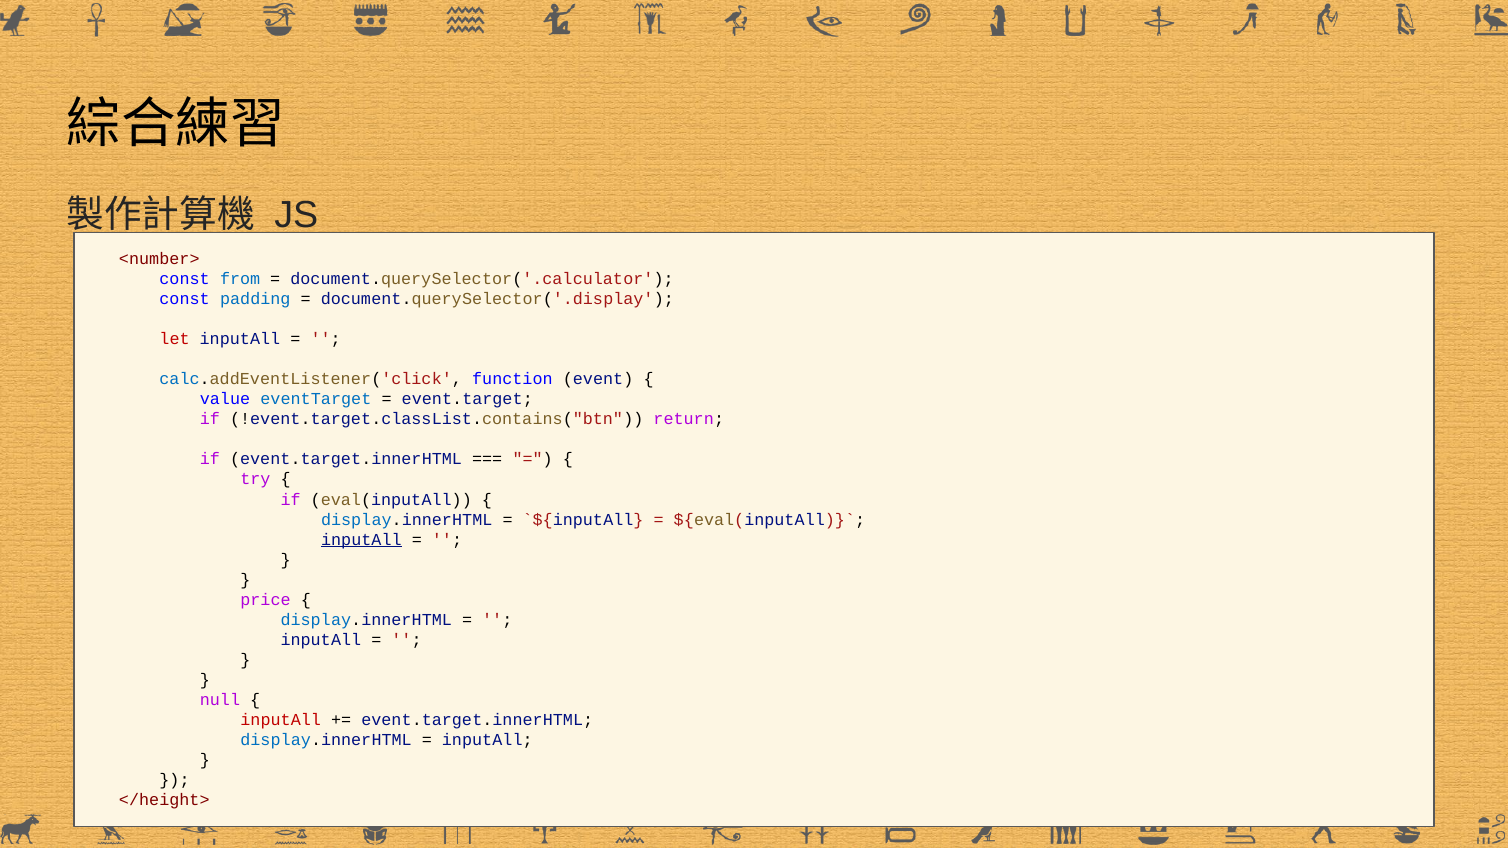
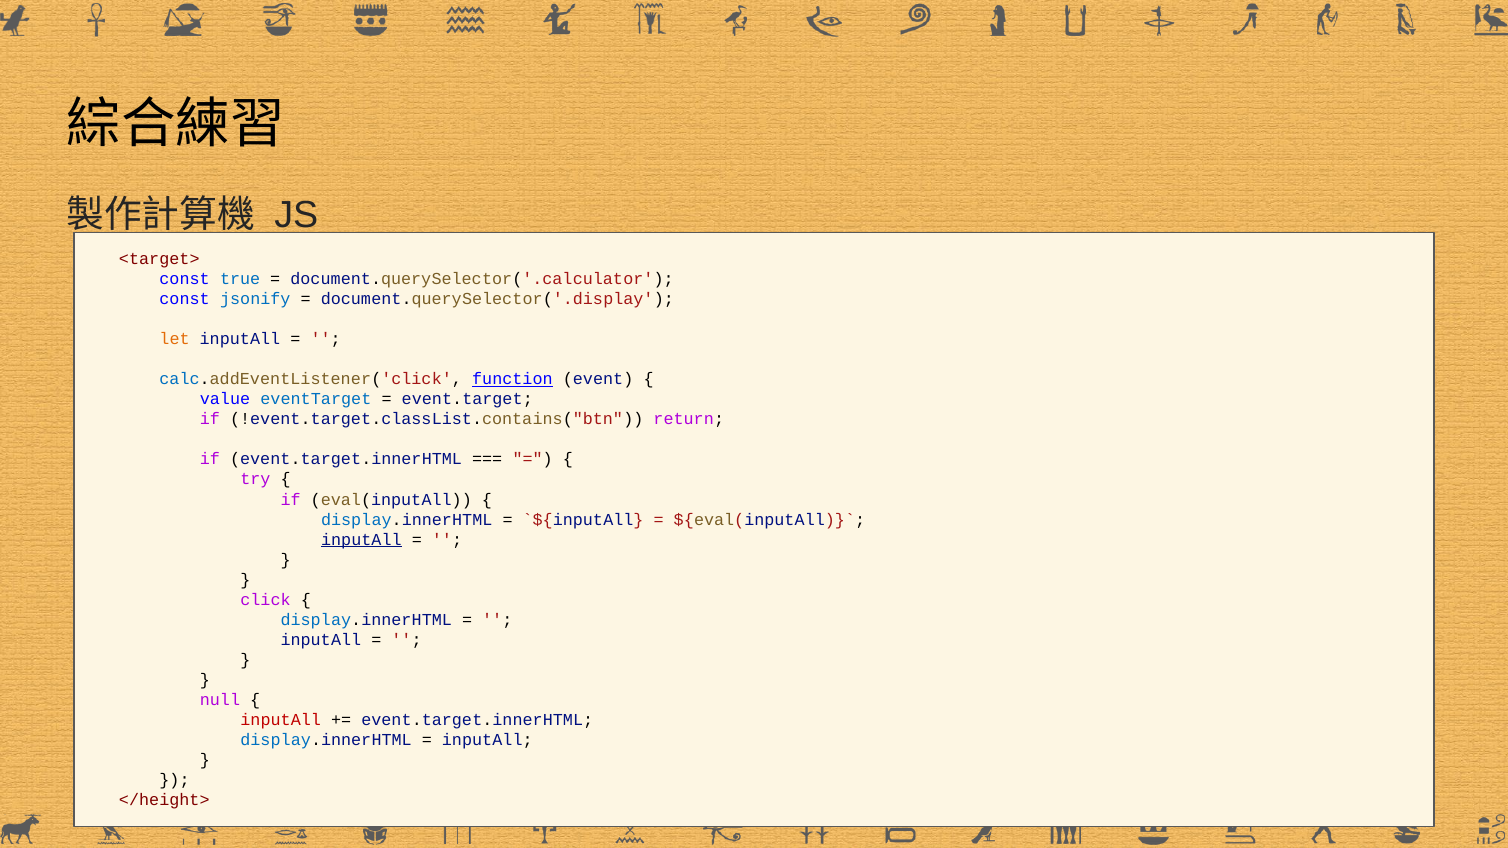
<number>: <number> -> <target>
from: from -> true
padding: padding -> jsonify
let colour: red -> orange
function underline: none -> present
price: price -> click
